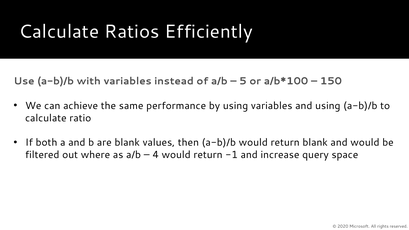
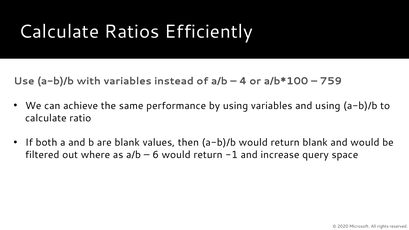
5: 5 -> 4
150: 150 -> 759
4: 4 -> 6
